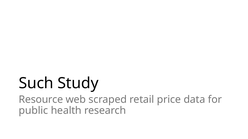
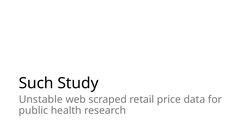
Resource: Resource -> Unstable
